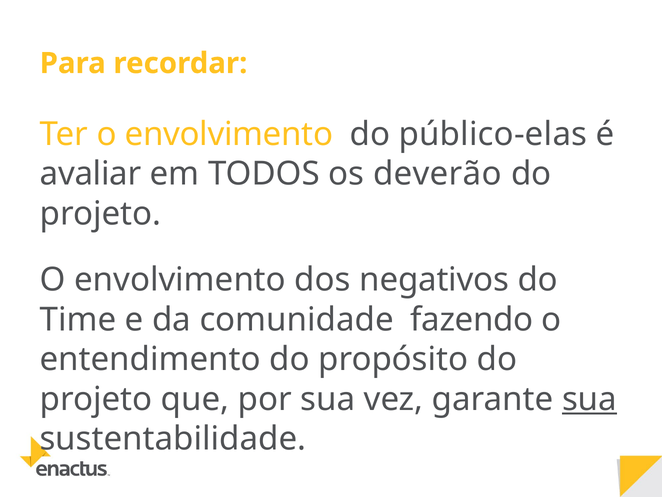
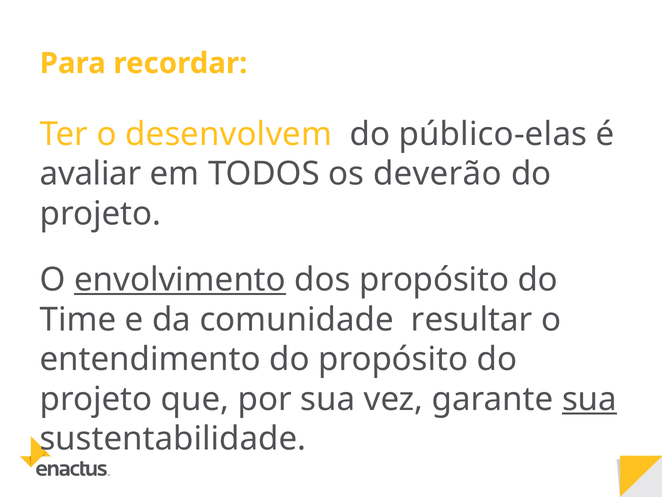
Ter o envolvimento: envolvimento -> desenvolvem
envolvimento at (180, 280) underline: none -> present
dos negativos: negativos -> propósito
fazendo: fazendo -> resultar
